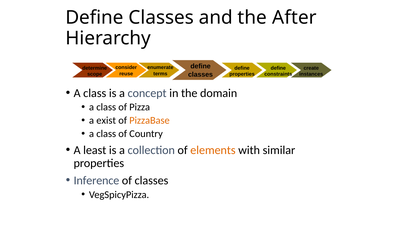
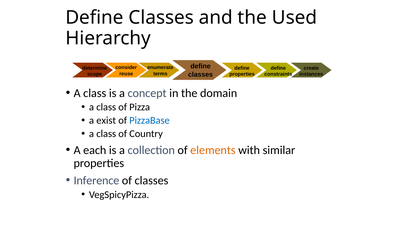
After: After -> Used
PizzaBase colour: orange -> blue
least: least -> each
